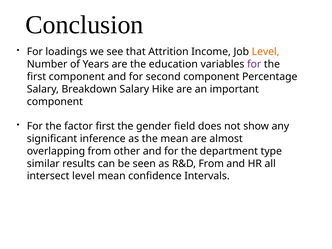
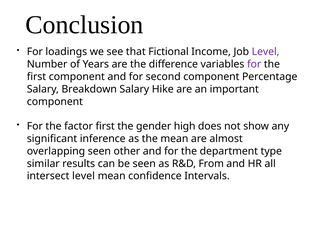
Attrition: Attrition -> Fictional
Level at (266, 52) colour: orange -> purple
education: education -> difference
field: field -> high
overlapping from: from -> seen
